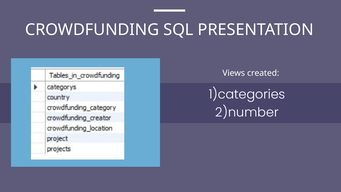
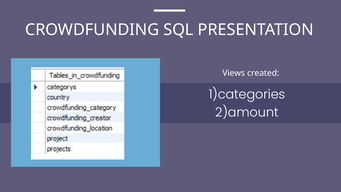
2)number: 2)number -> 2)amount
